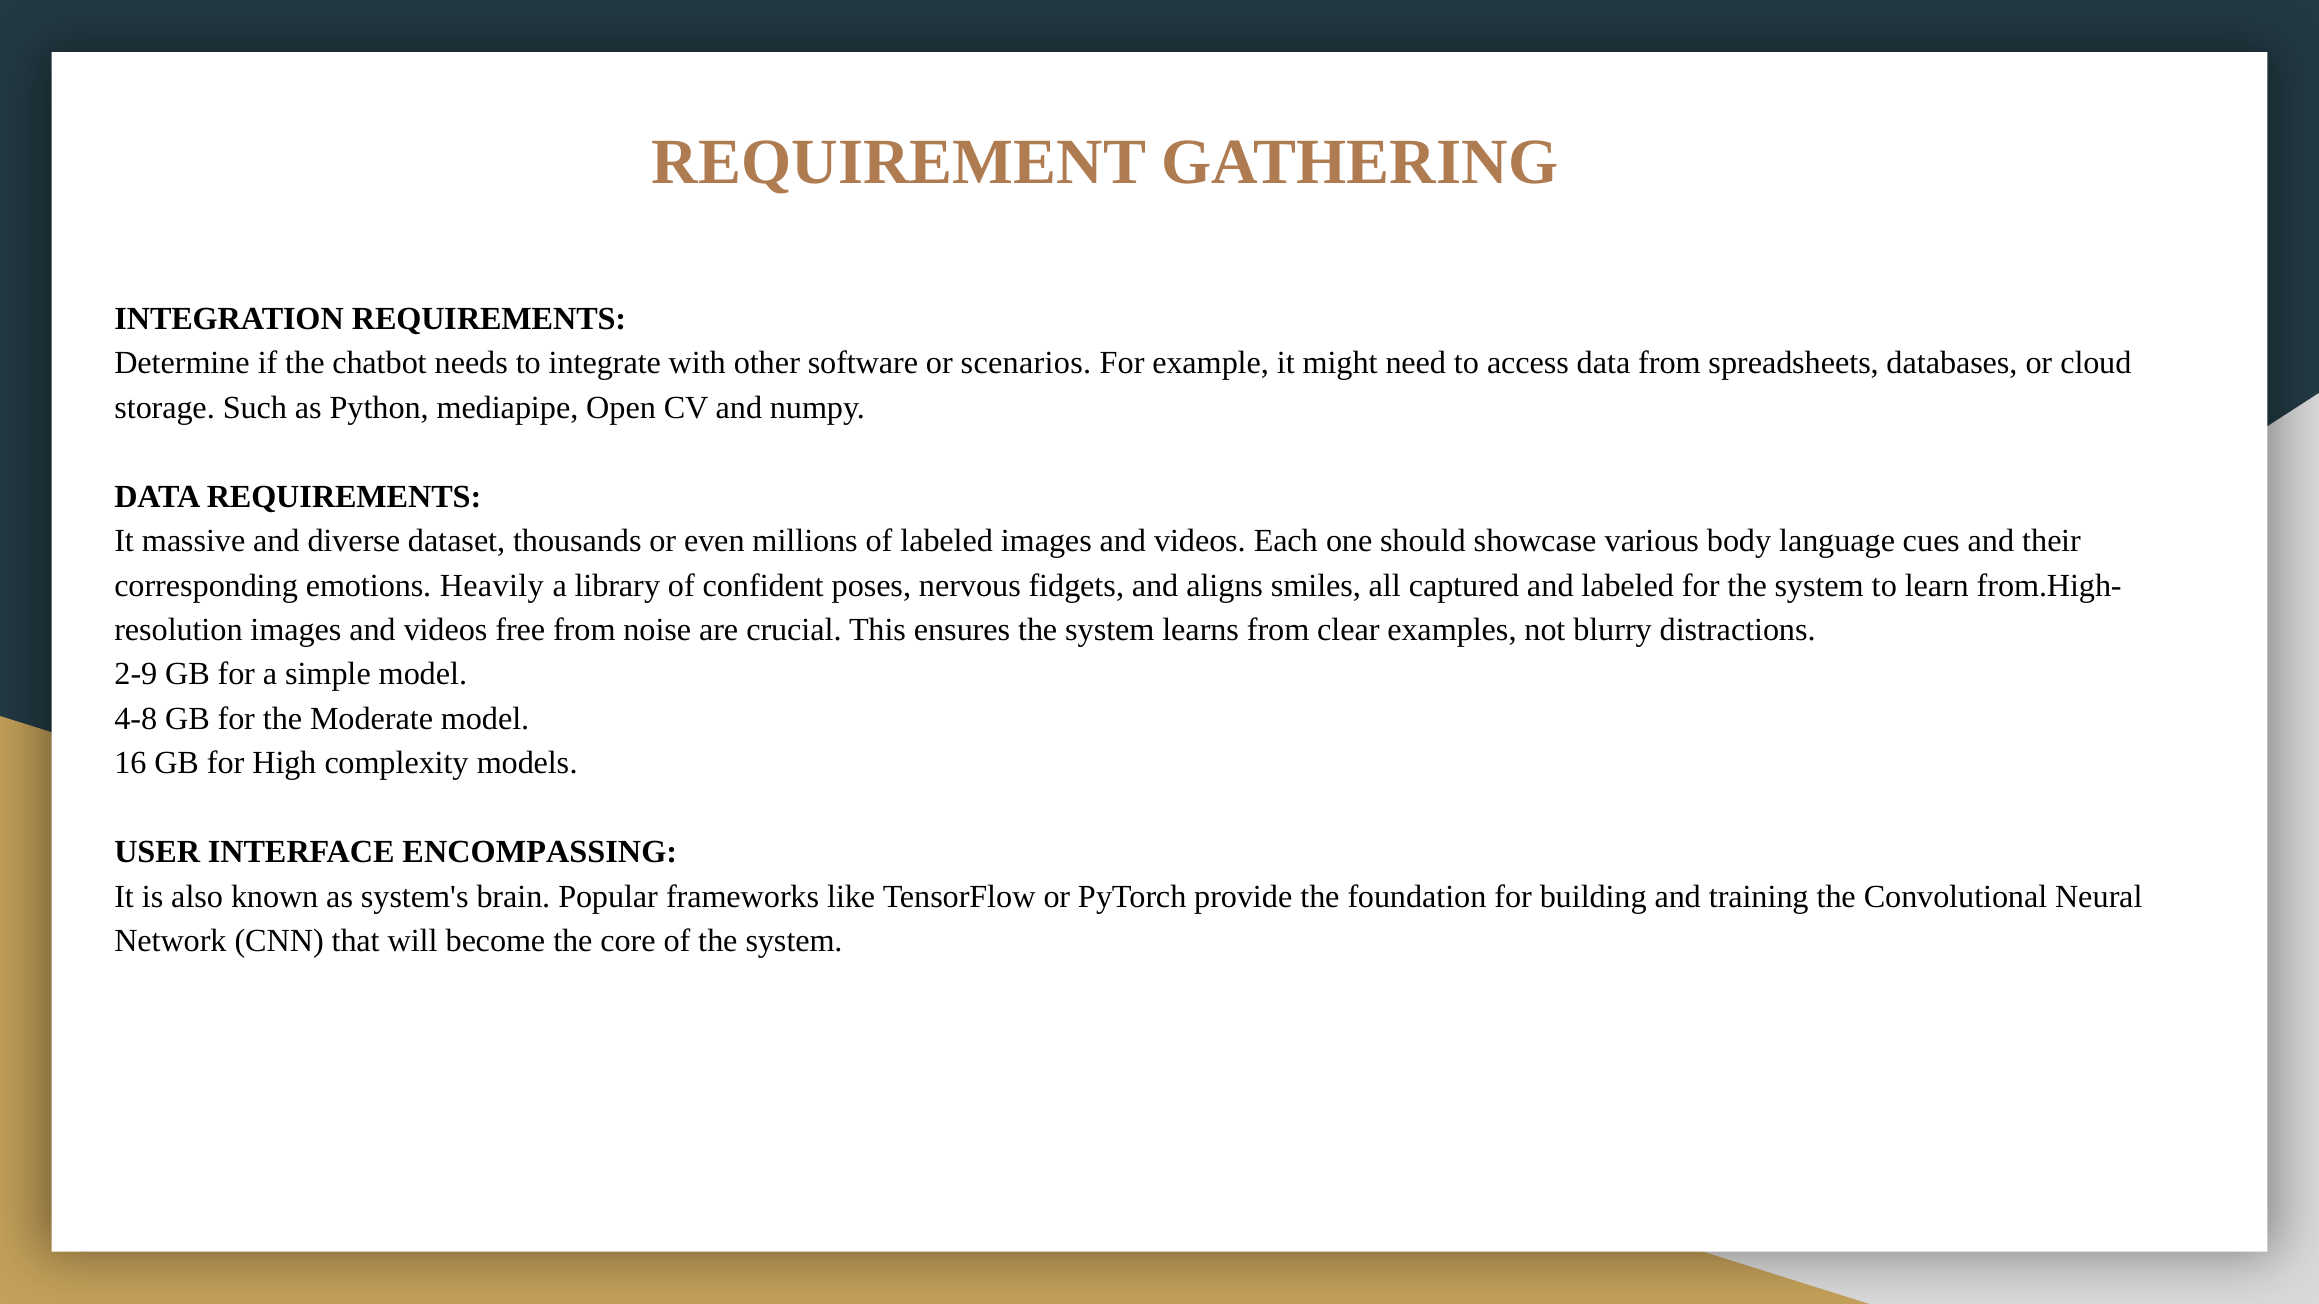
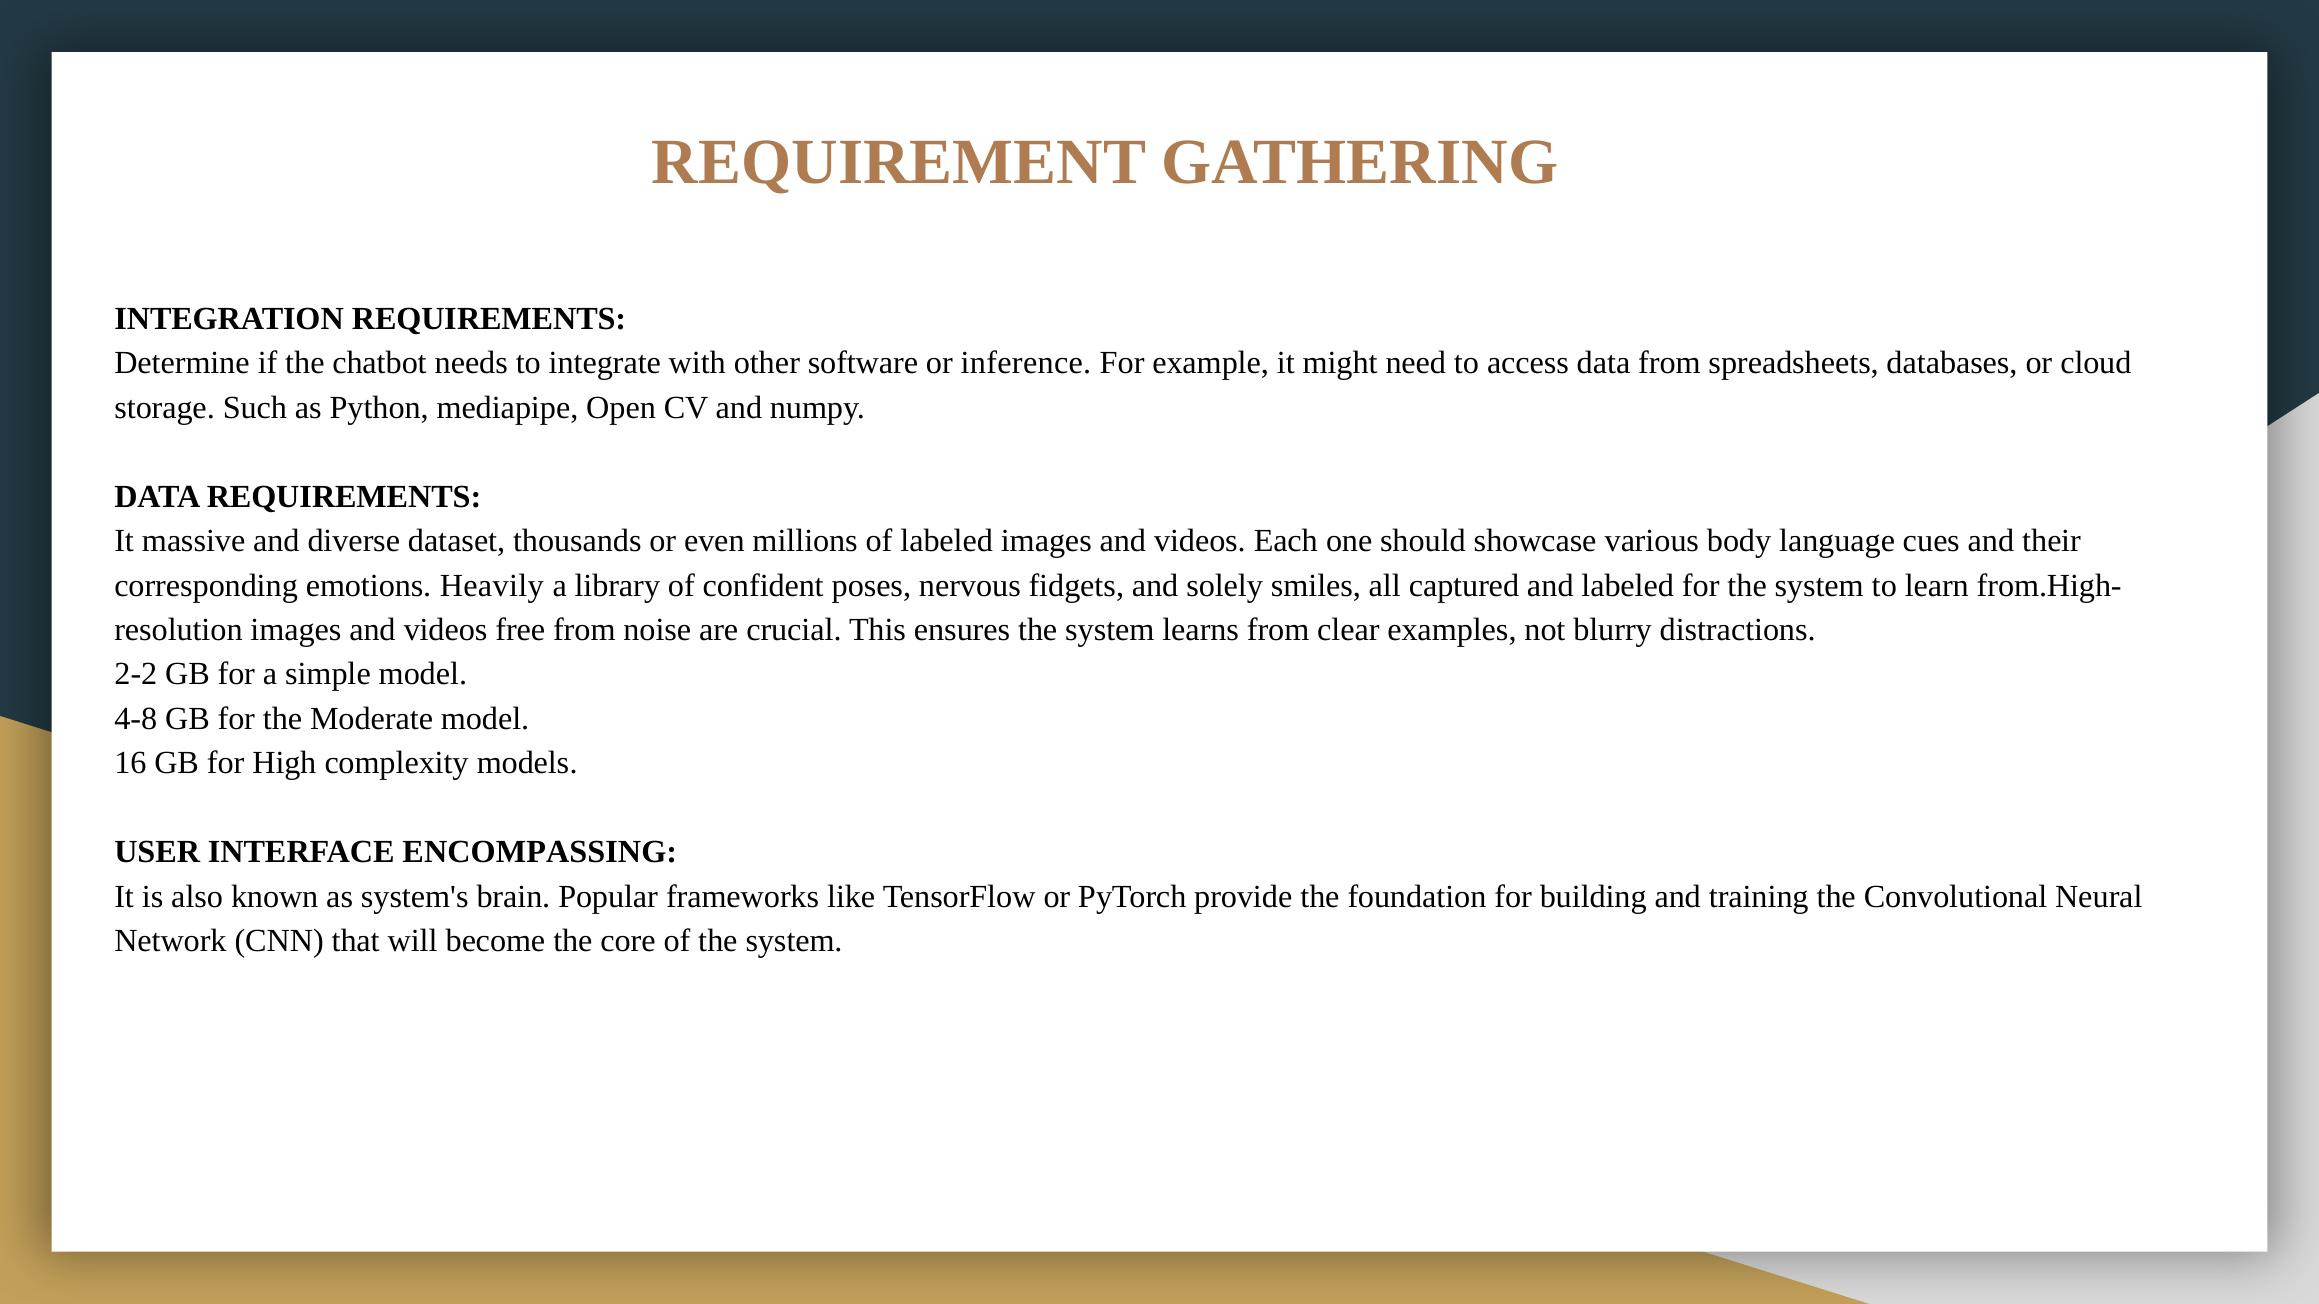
scenarios: scenarios -> inference
aligns: aligns -> solely
2-9: 2-9 -> 2-2
